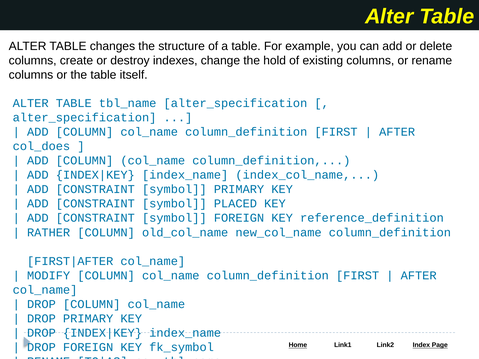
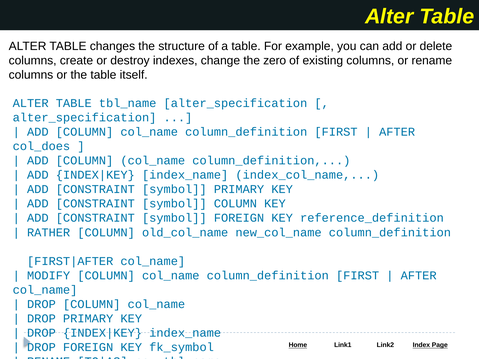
hold: hold -> zero
symbol PLACED: PLACED -> COLUMN
